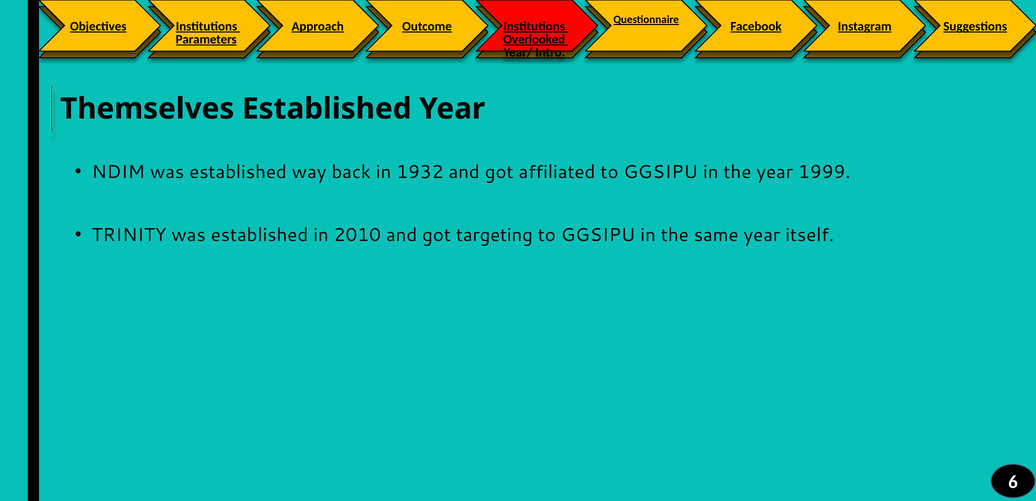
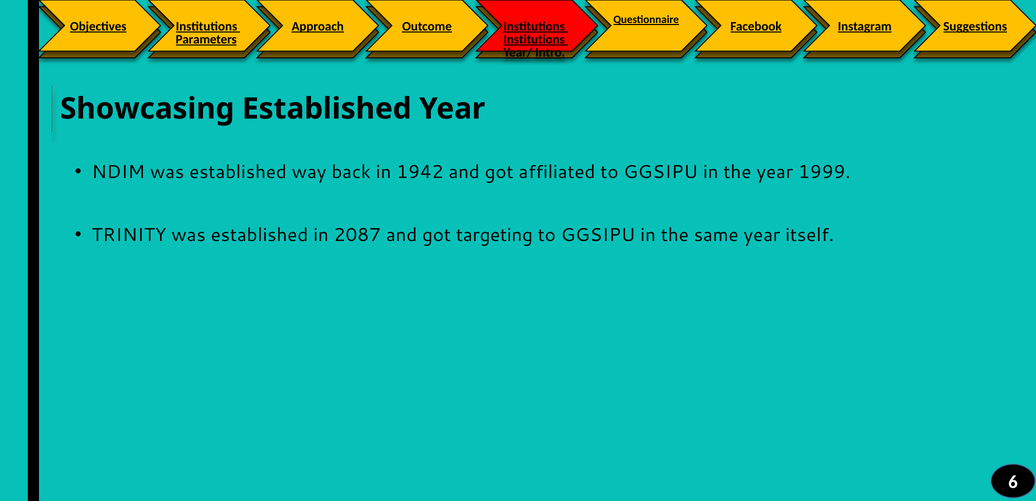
Overlooked at (534, 39): Overlooked -> Institutions
Themselves: Themselves -> Showcasing
1932: 1932 -> 1942
2010: 2010 -> 2087
